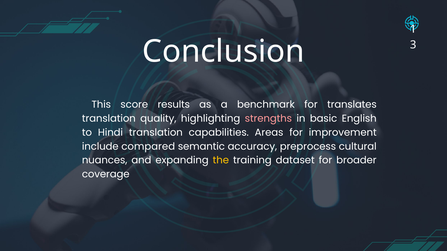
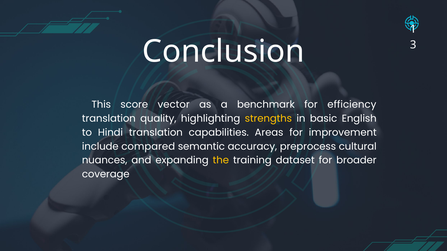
results: results -> vector
translates: translates -> efficiency
strengths colour: pink -> yellow
